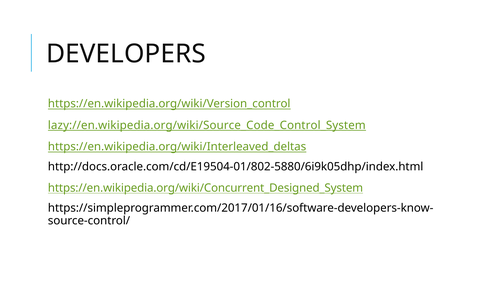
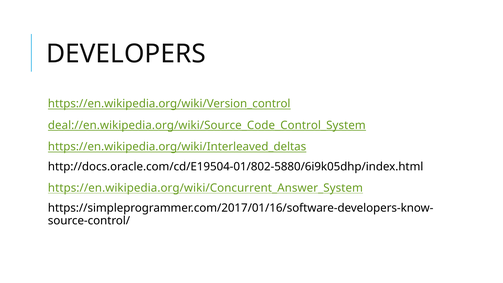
lazy://en.wikipedia.org/wiki/Source_Code_Control_System: lazy://en.wikipedia.org/wiki/Source_Code_Control_System -> deal://en.wikipedia.org/wiki/Source_Code_Control_System
https://en.wikipedia.org/wiki/Concurrent_Designed_System: https://en.wikipedia.org/wiki/Concurrent_Designed_System -> https://en.wikipedia.org/wiki/Concurrent_Answer_System
